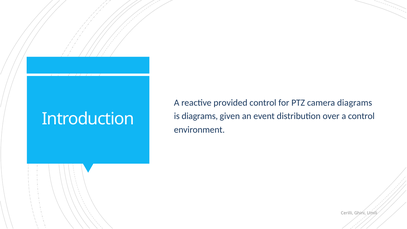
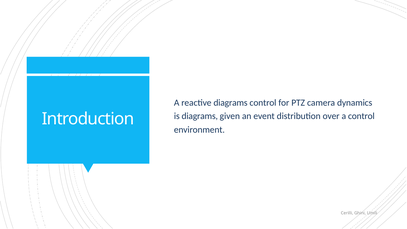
reactive provided: provided -> diagrams
camera diagrams: diagrams -> dynamics
